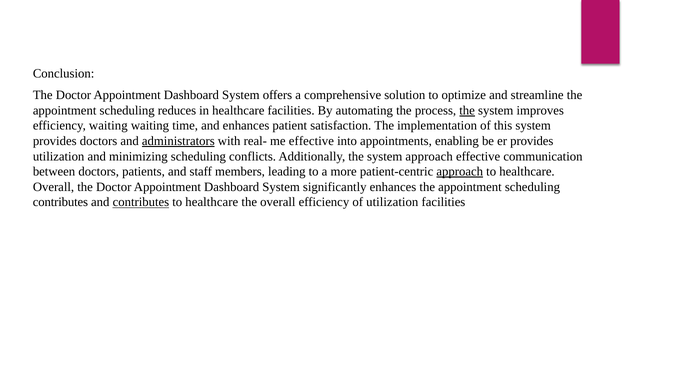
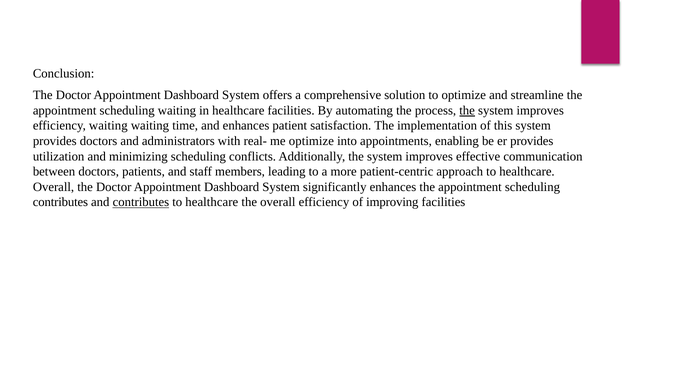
scheduling reduces: reduces -> waiting
administrators underline: present -> none
me effective: effective -> optimize
Additionally the system approach: approach -> improves
approach at (460, 172) underline: present -> none
of utilization: utilization -> improving
